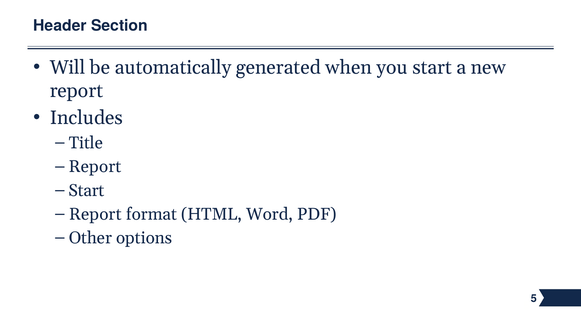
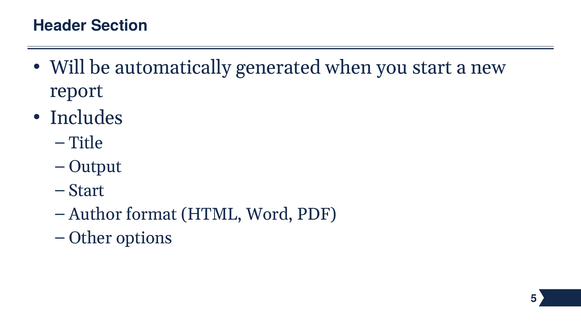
Report at (95, 167): Report -> Output
Report at (95, 214): Report -> Author
